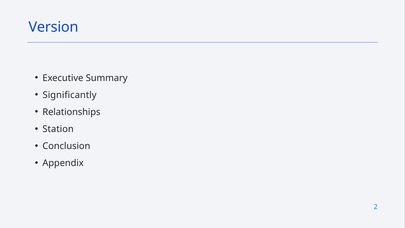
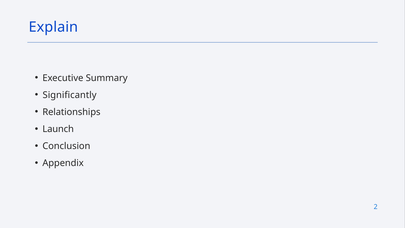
Version: Version -> Explain
Station: Station -> Launch
